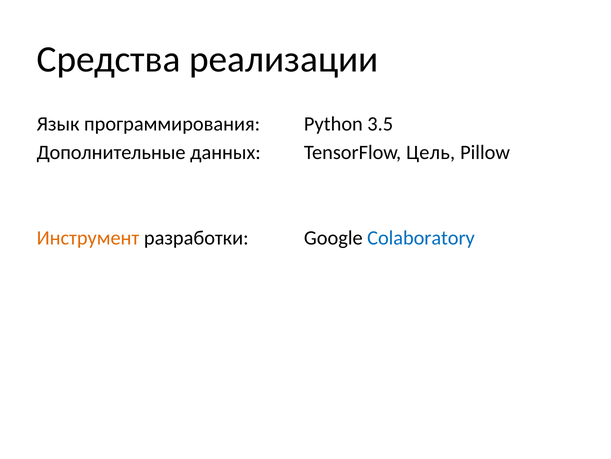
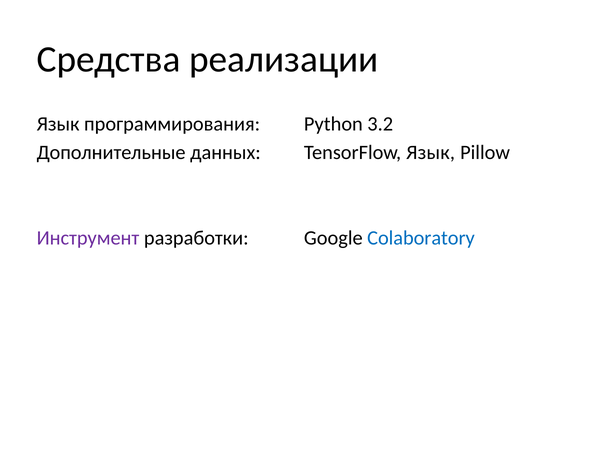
3.5: 3.5 -> 3.2
TensorFlow Цель: Цель -> Язык
Инструмент colour: orange -> purple
